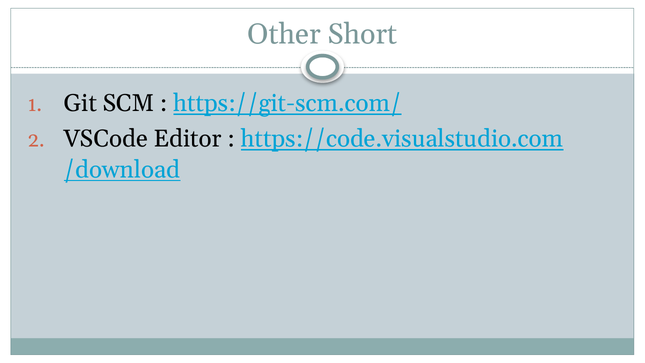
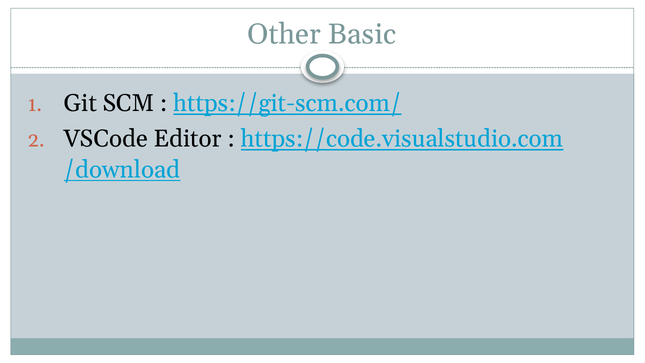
Short: Short -> Basic
